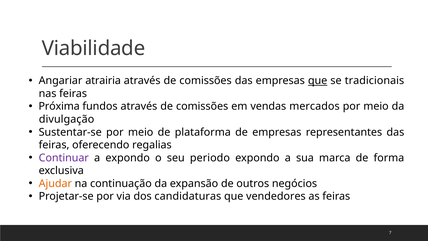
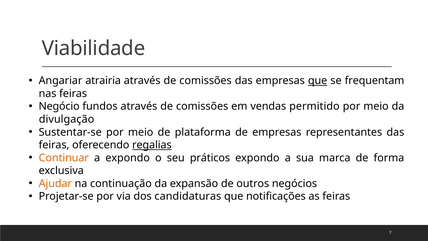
tradicionais: tradicionais -> frequentam
Próxima: Próxima -> Negócio
mercados: mercados -> permitido
regalias underline: none -> present
Continuar colour: purple -> orange
periodo: periodo -> práticos
vendedores: vendedores -> notificações
